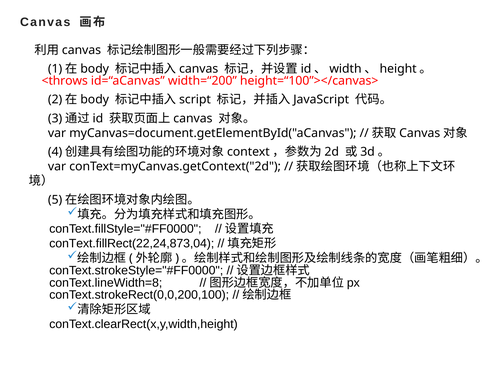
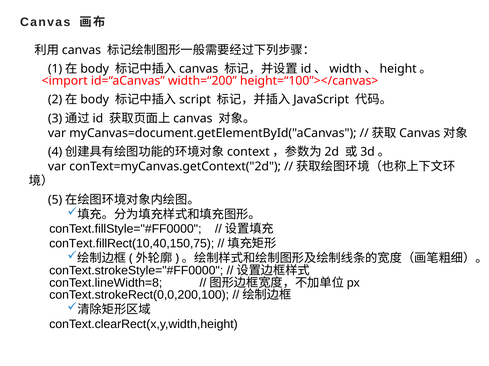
<throws: <throws -> <import
conText.fillRect(22,24,873,04: conText.fillRect(22,24,873,04 -> conText.fillRect(10,40,150,75
